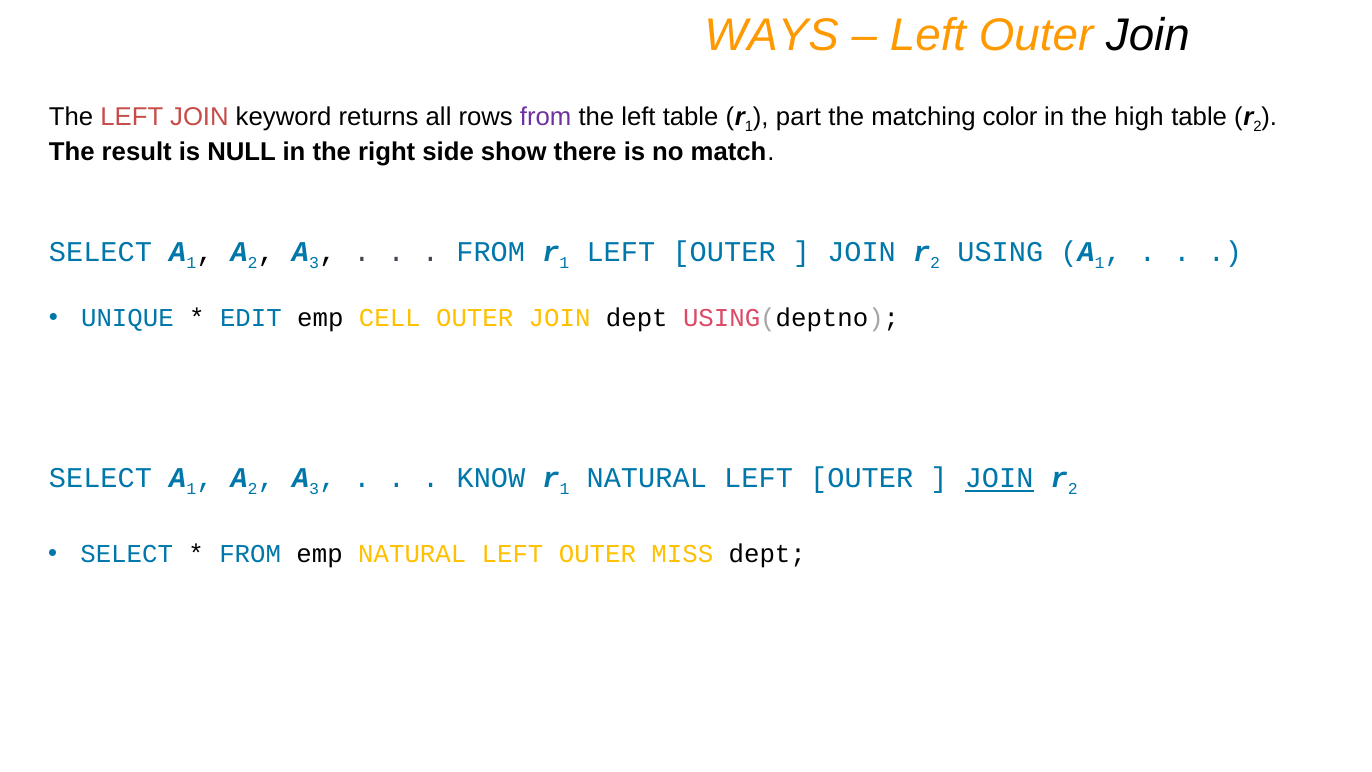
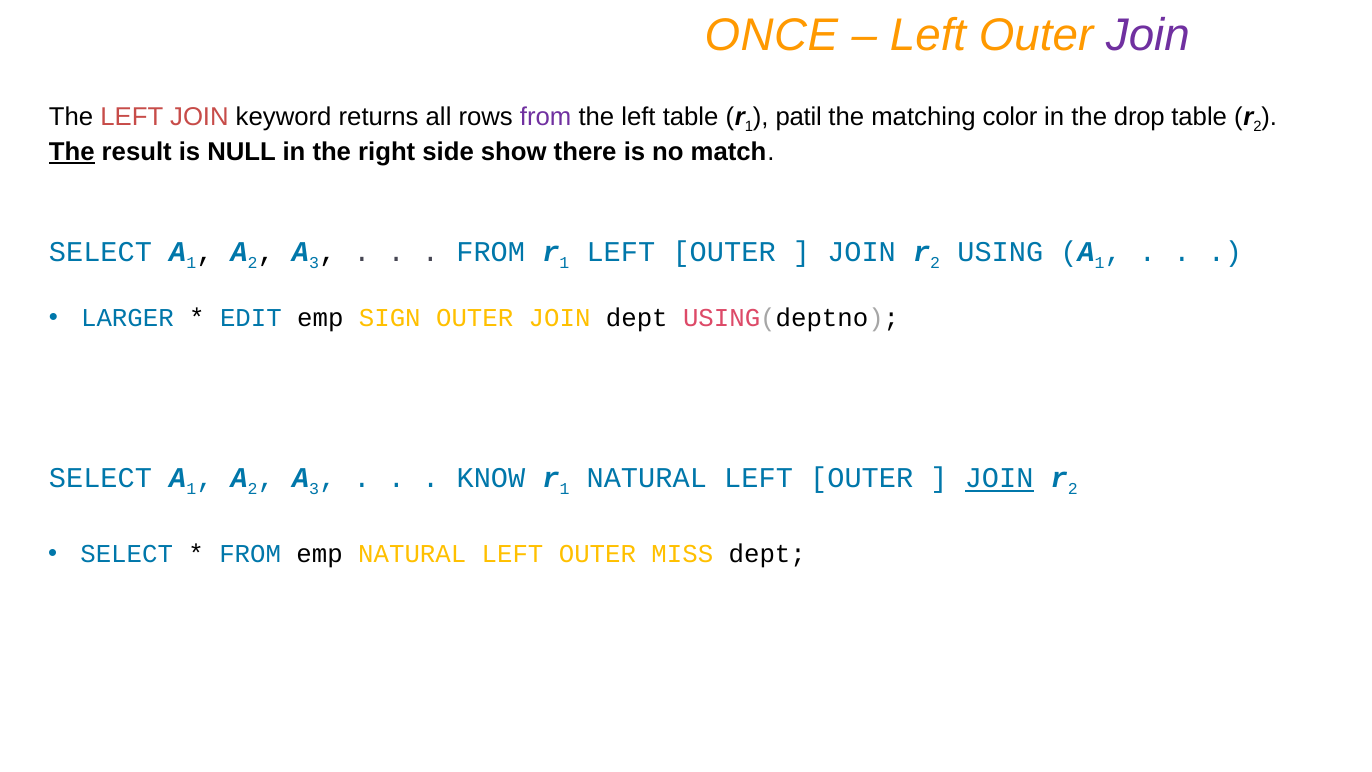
WAYS: WAYS -> ONCE
Join at (1148, 36) colour: black -> purple
part: part -> patil
high: high -> drop
The at (72, 152) underline: none -> present
UNIQUE: UNIQUE -> LARGER
CELL: CELL -> SIGN
